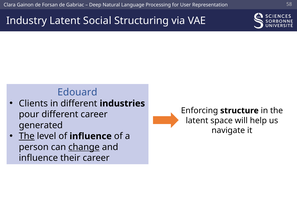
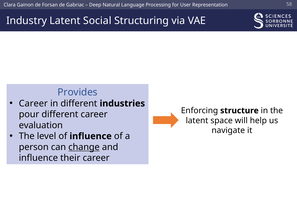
Edouard: Edouard -> Provides
Clients at (33, 103): Clients -> Career
generated: generated -> evaluation
The at (27, 136) underline: present -> none
